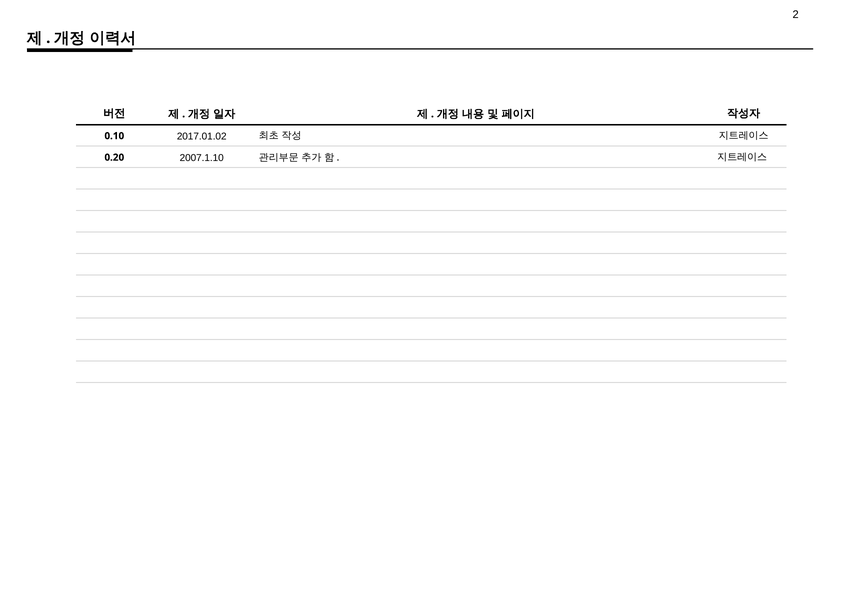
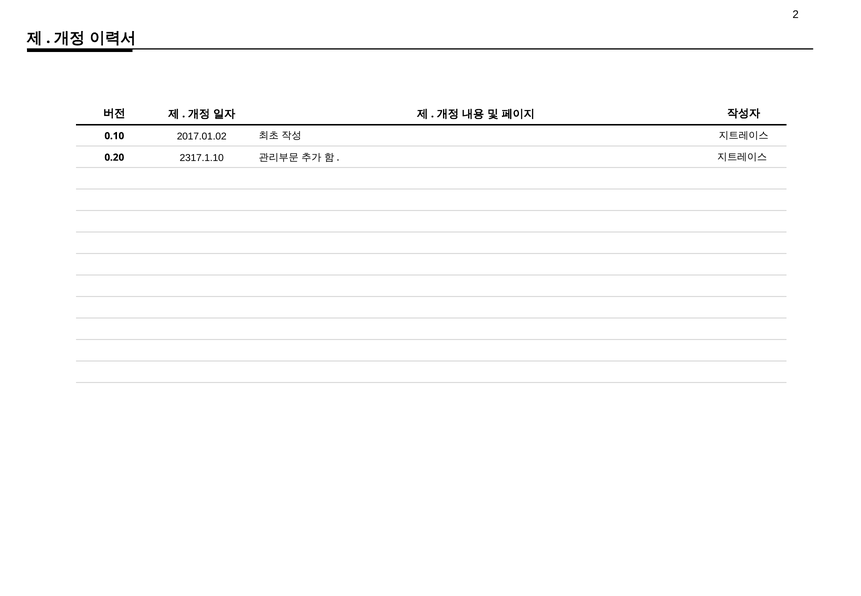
2007.1.10: 2007.1.10 -> 2317.1.10
